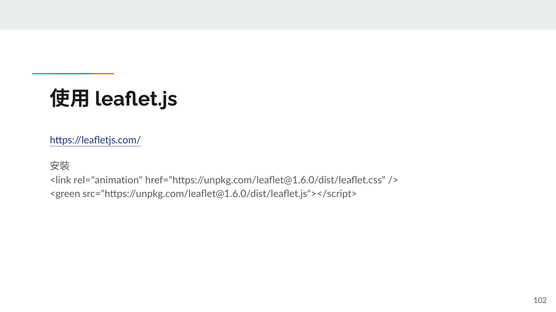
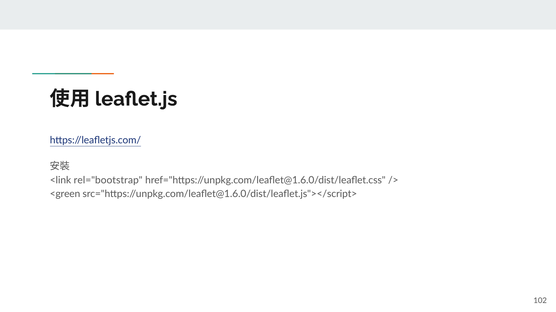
rel="animation: rel="animation -> rel="bootstrap
